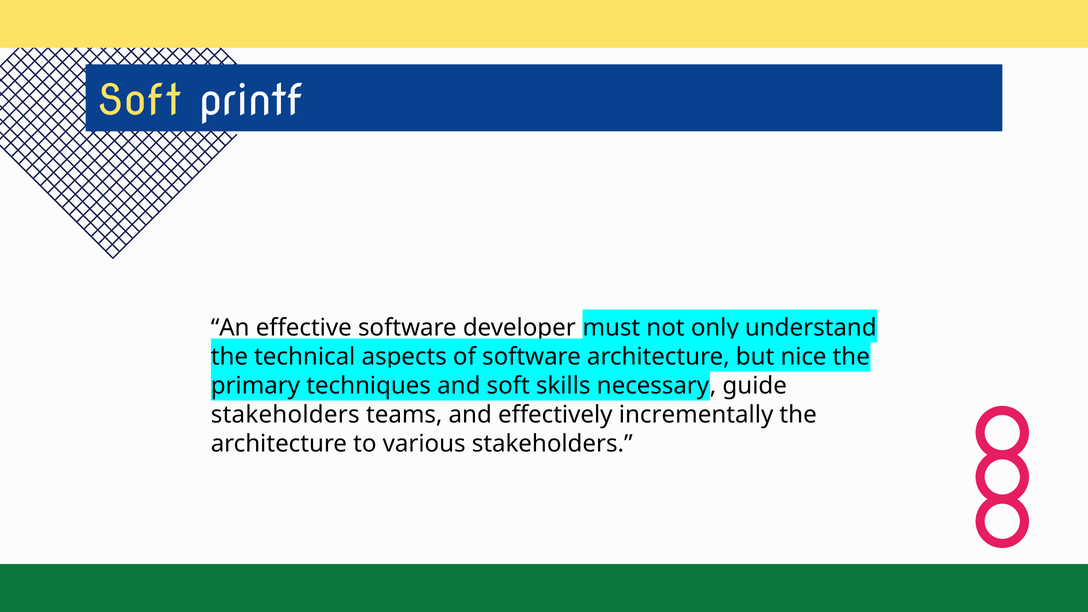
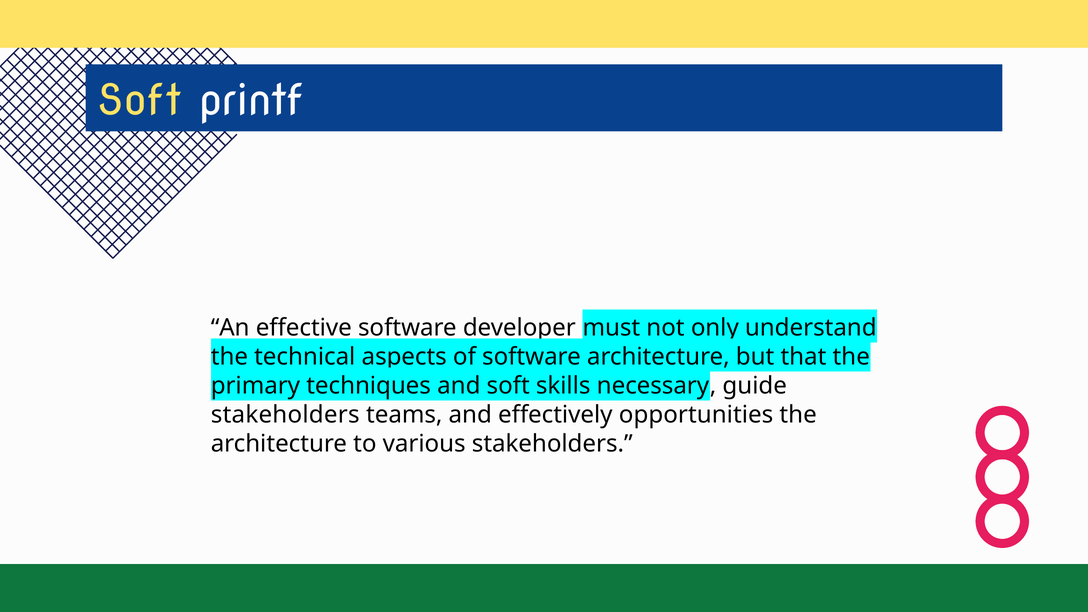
nice: nice -> that
incrementally: incrementally -> opportunities
